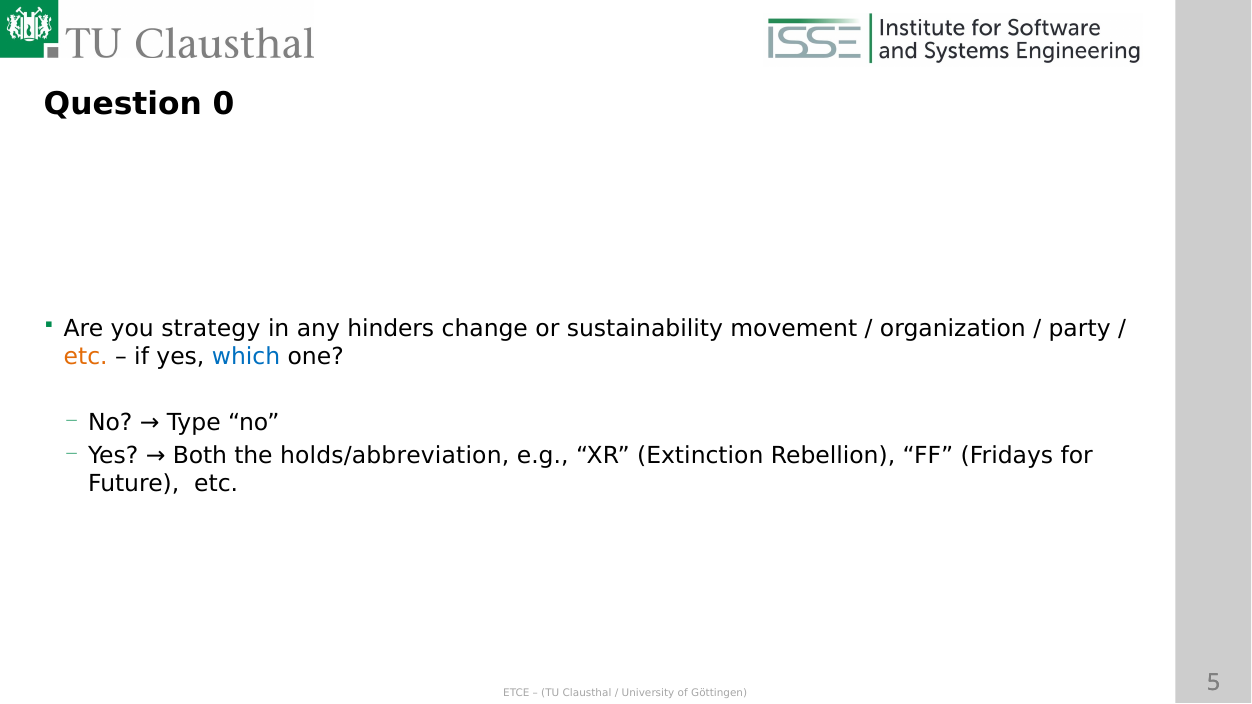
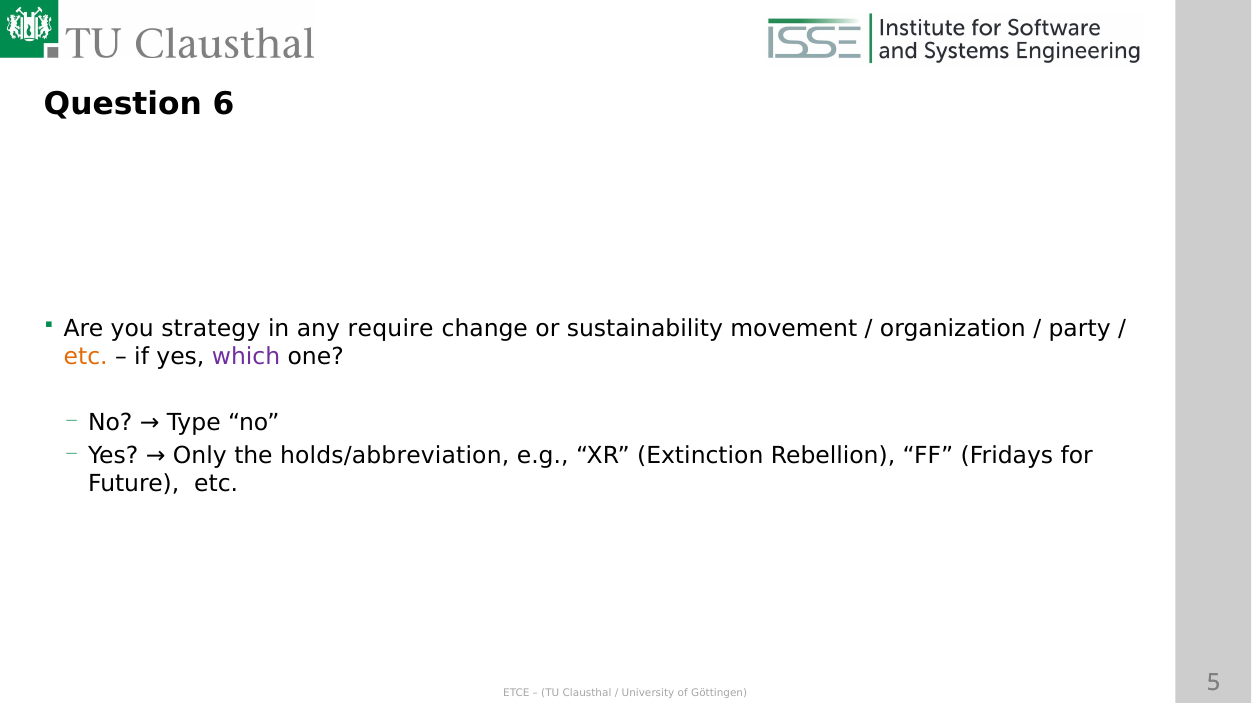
0: 0 -> 6
hinders: hinders -> require
which colour: blue -> purple
Both: Both -> Only
